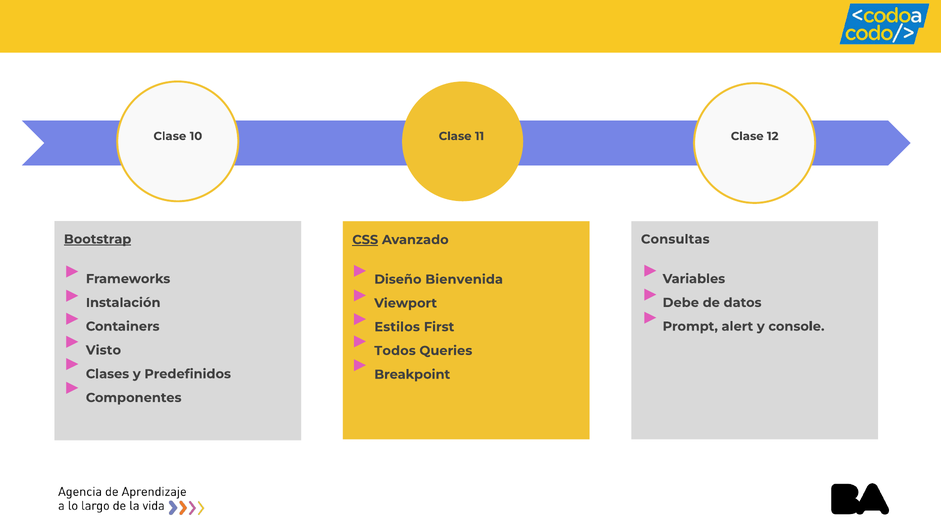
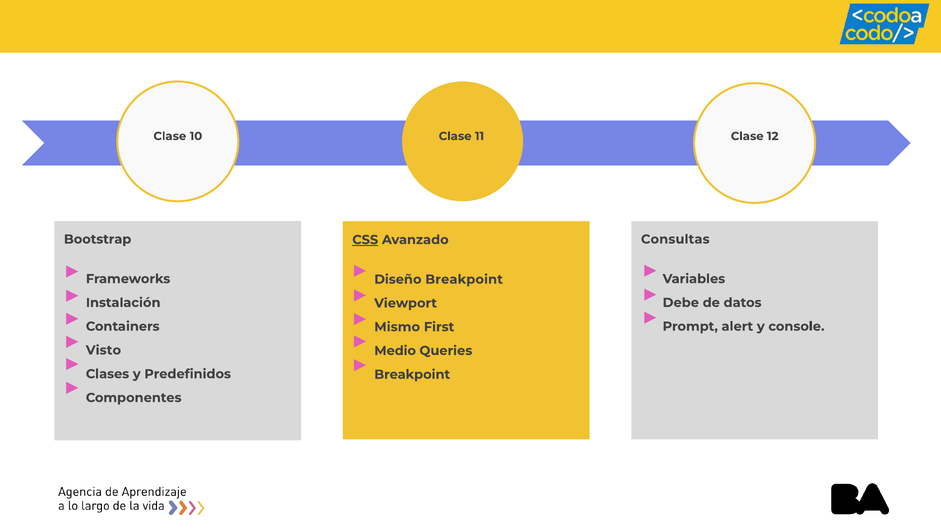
Bootstrap underline: present -> none
Diseño Bienvenida: Bienvenida -> Breakpoint
Estilos: Estilos -> Mismo
Todos: Todos -> Medio
